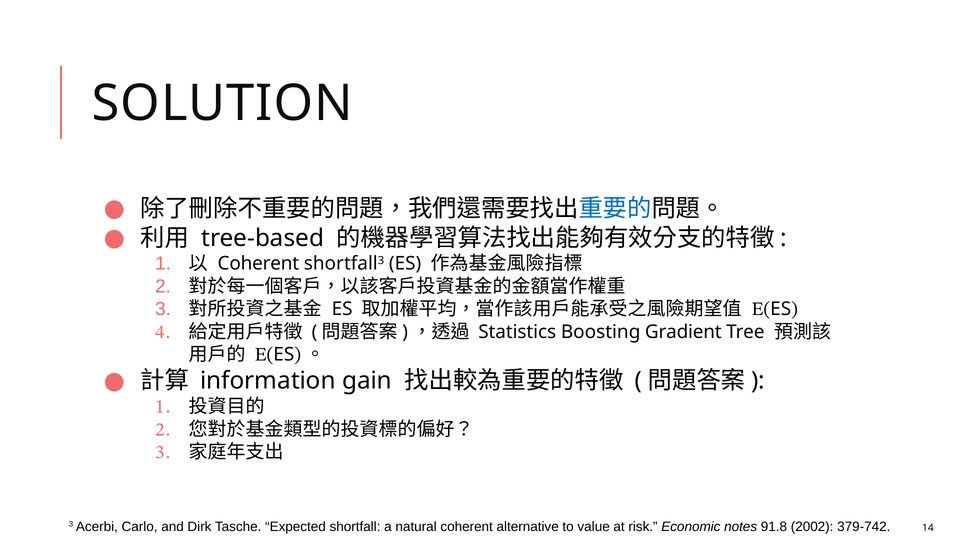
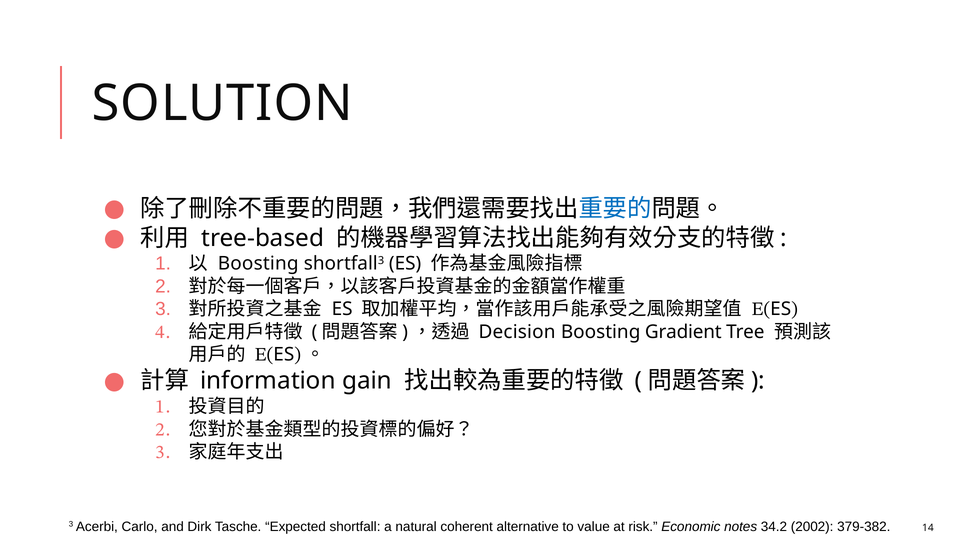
Coherent at (258, 264): Coherent -> Boosting
Statistics: Statistics -> Decision
91.8: 91.8 -> 34.2
379-742: 379-742 -> 379-382
